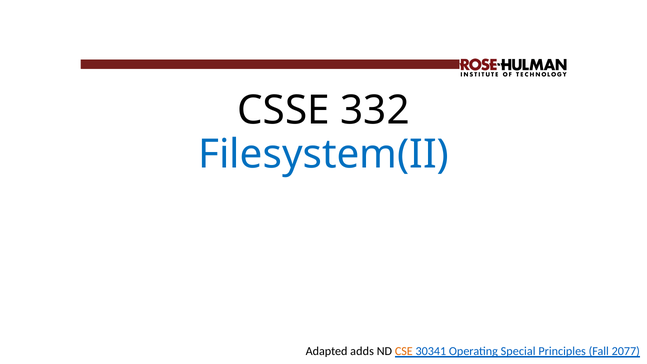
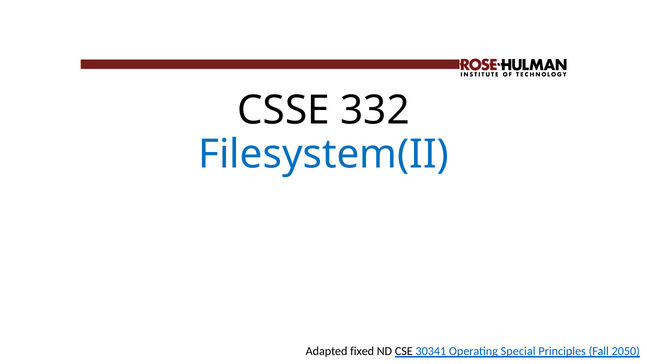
adds: adds -> fixed
CSE colour: orange -> black
2077: 2077 -> 2050
